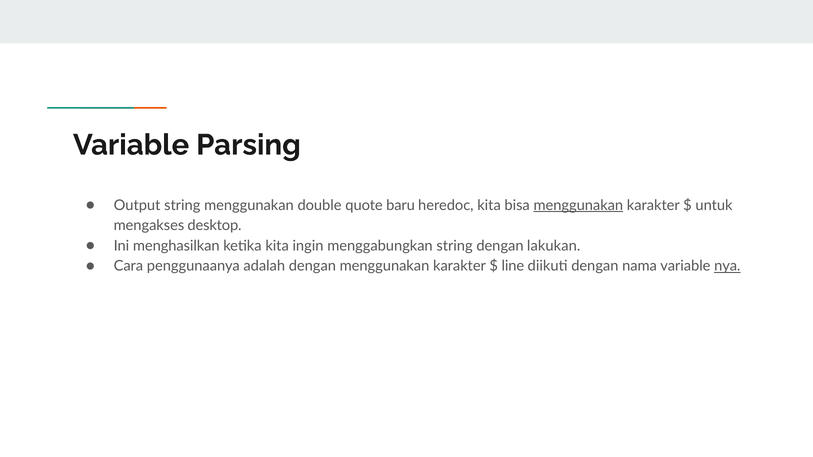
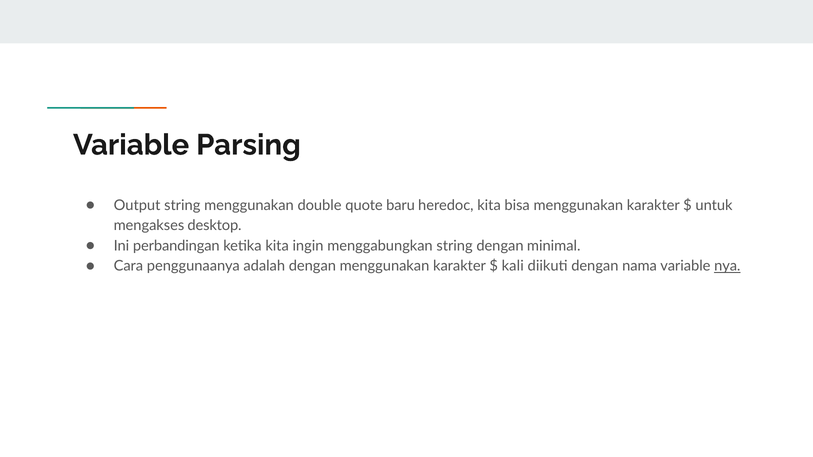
menggunakan at (578, 205) underline: present -> none
menghasilkan: menghasilkan -> perbandingan
lakukan: lakukan -> minimal
line: line -> kali
